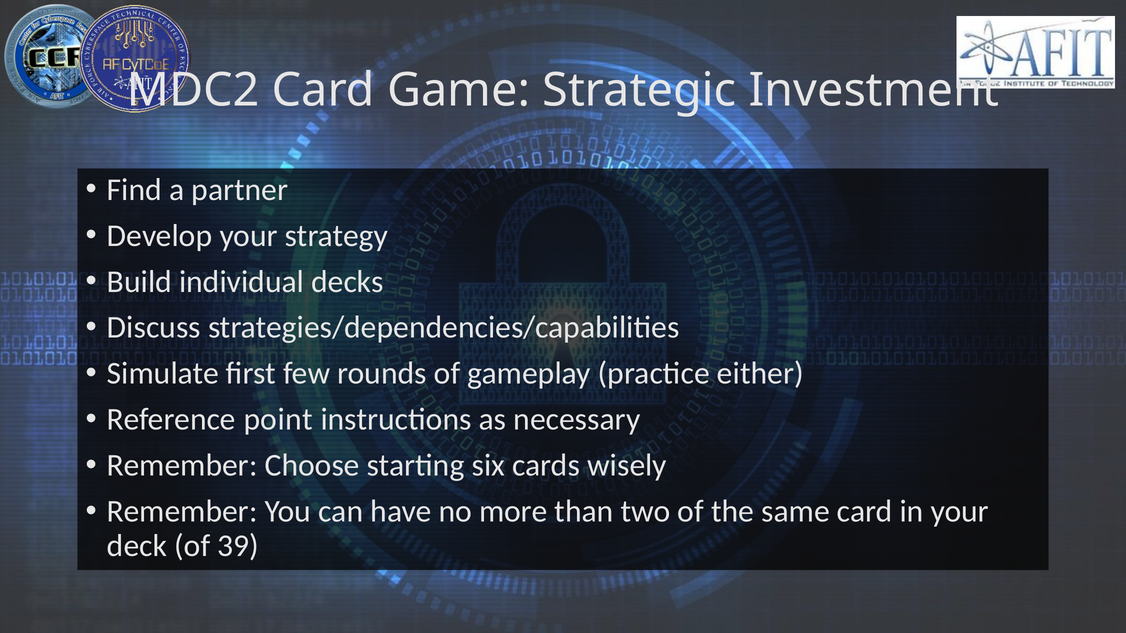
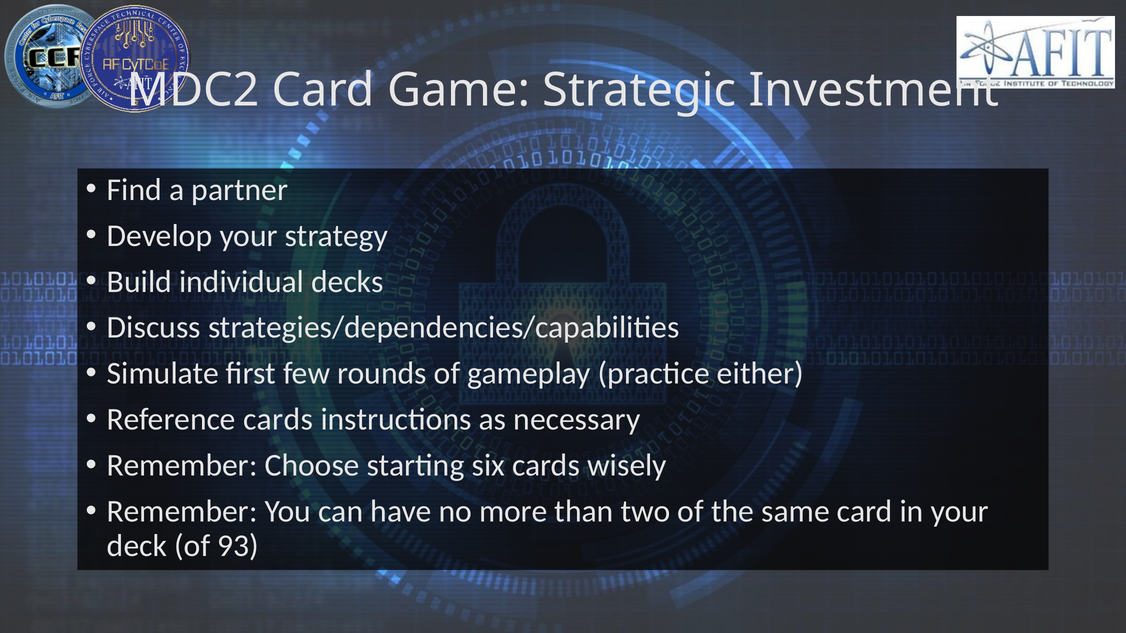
Reference point: point -> cards
39: 39 -> 93
